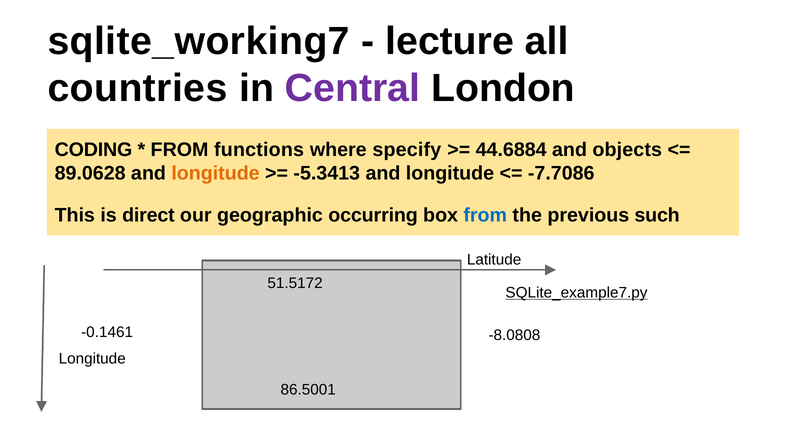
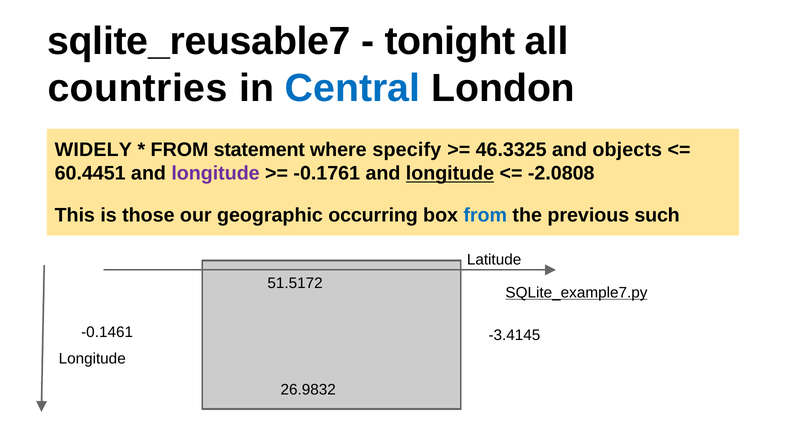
sqlite_working7: sqlite_working7 -> sqlite_reusable7
lecture: lecture -> tonight
Central colour: purple -> blue
CODING: CODING -> WIDELY
functions: functions -> statement
44.6884: 44.6884 -> 46.3325
89.0628: 89.0628 -> 60.4451
longitude at (216, 173) colour: orange -> purple
-5.3413: -5.3413 -> -0.1761
longitude at (450, 173) underline: none -> present
-7.7086: -7.7086 -> -2.0808
direct: direct -> those
-8.0808: -8.0808 -> -3.4145
86.5001: 86.5001 -> 26.9832
